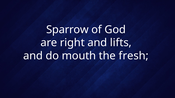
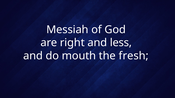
Sparrow: Sparrow -> Messiah
lifts: lifts -> less
